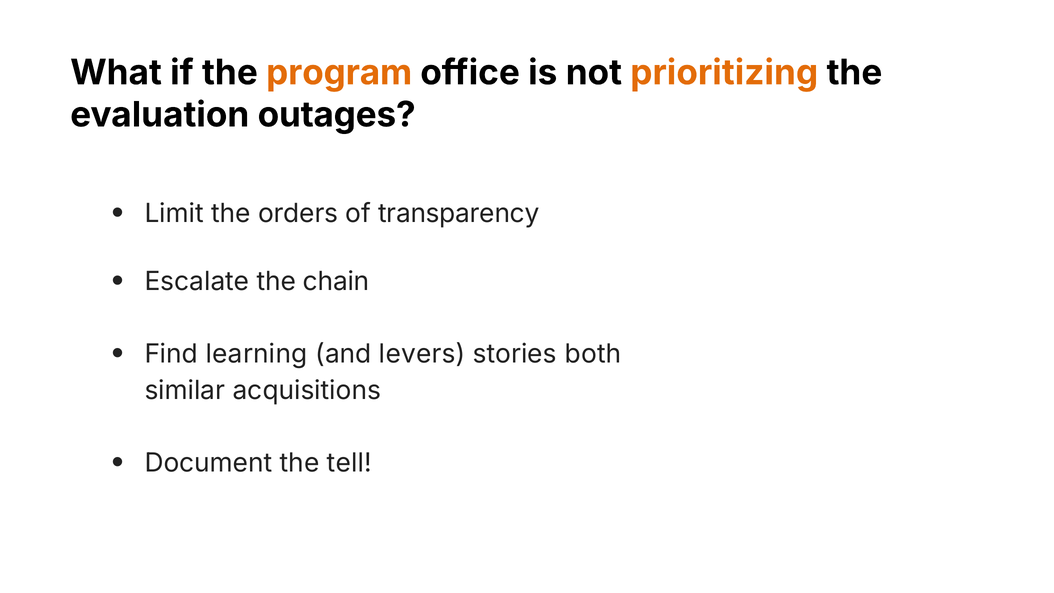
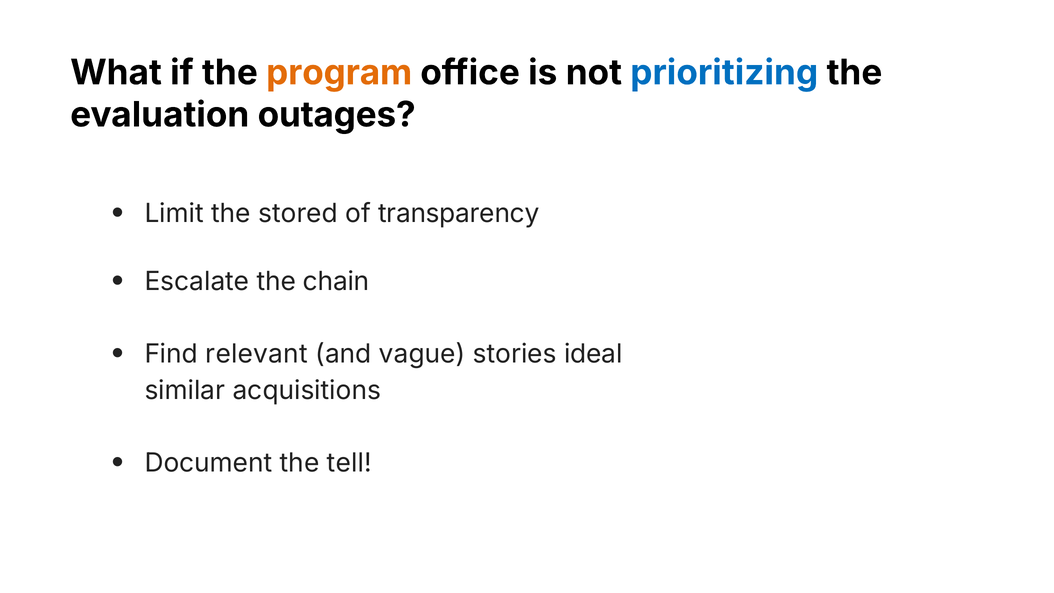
prioritizing colour: orange -> blue
orders: orders -> stored
learning: learning -> relevant
levers: levers -> vague
both: both -> ideal
